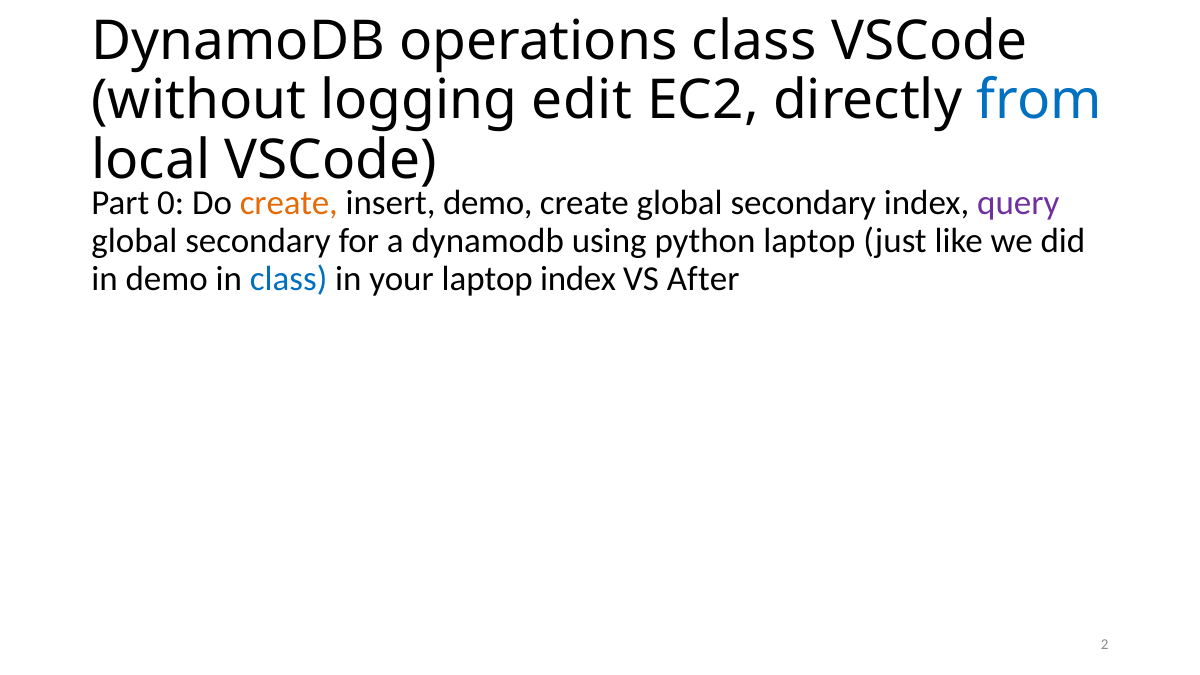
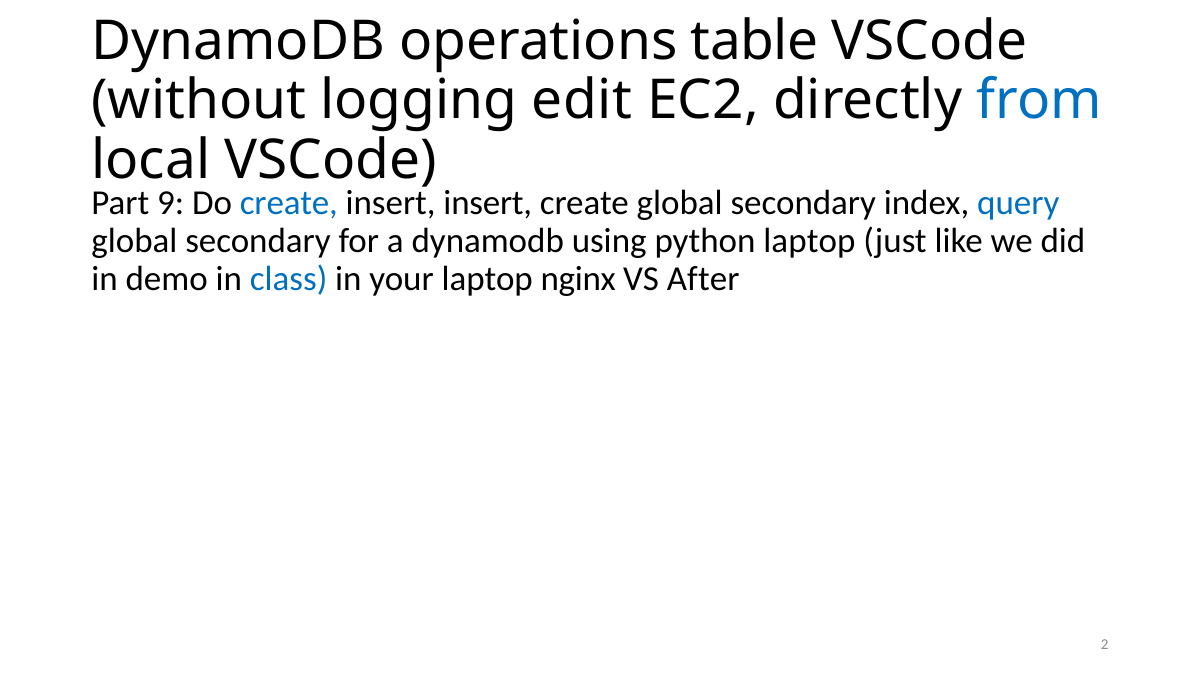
operations class: class -> table
0: 0 -> 9
create at (289, 203) colour: orange -> blue
insert demo: demo -> insert
query colour: purple -> blue
laptop index: index -> nginx
